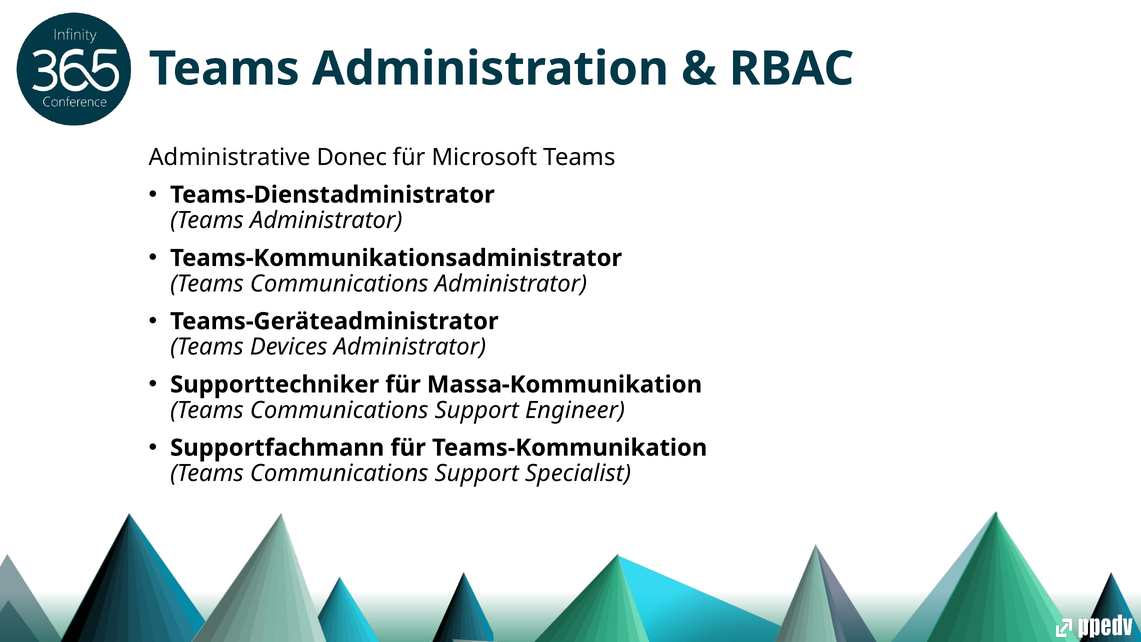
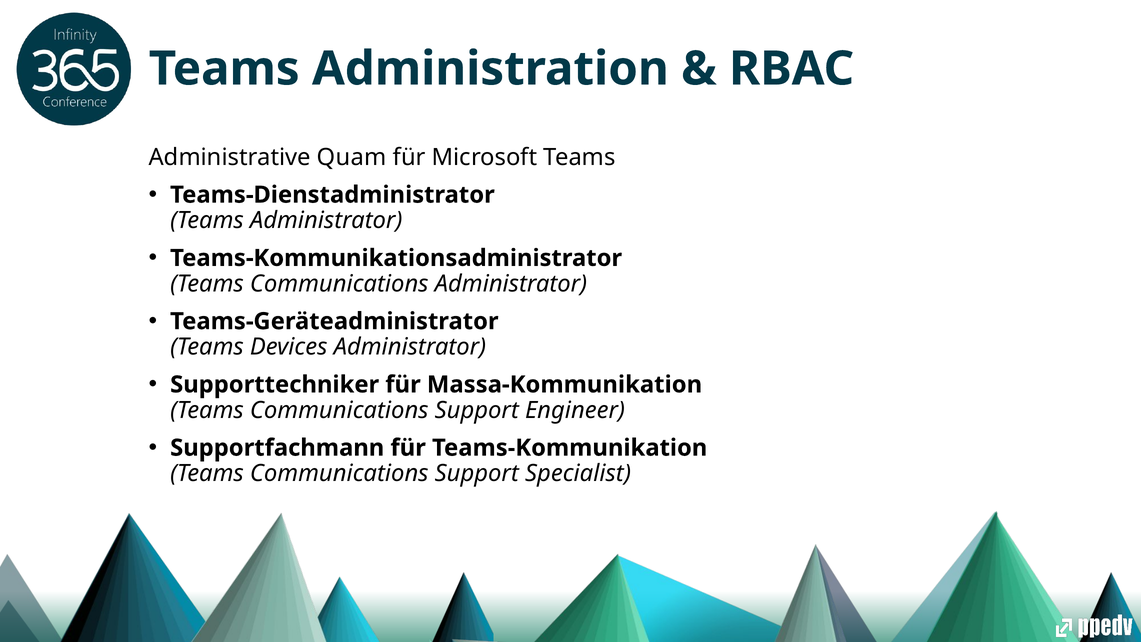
Donec: Donec -> Quam
